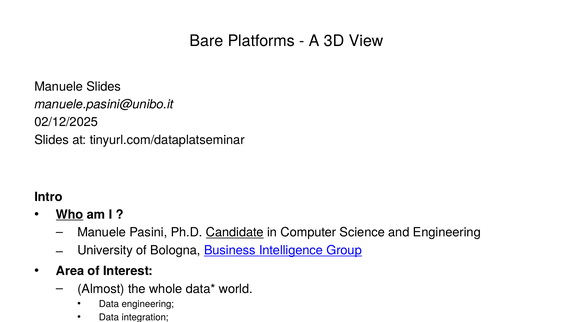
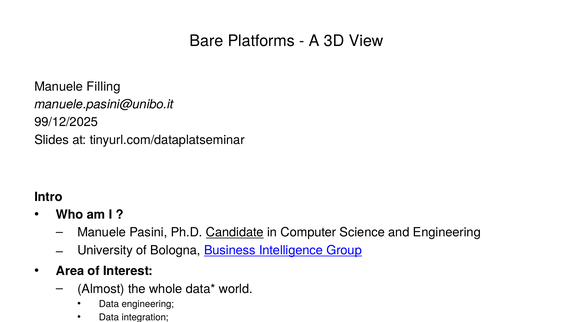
Manuele Slides: Slides -> Filling
02/12/2025: 02/12/2025 -> 99/12/2025
Who underline: present -> none
